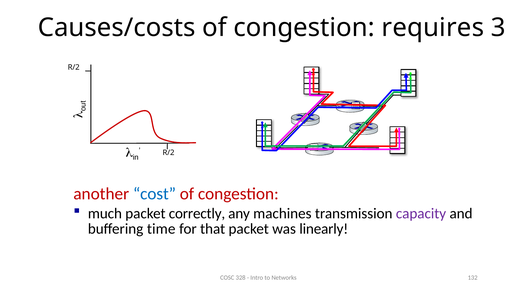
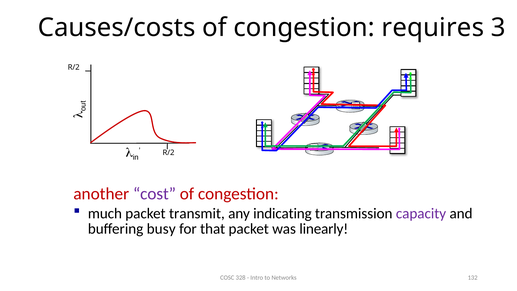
cost colour: blue -> purple
correctly: correctly -> transmit
machines: machines -> indicating
time: time -> busy
